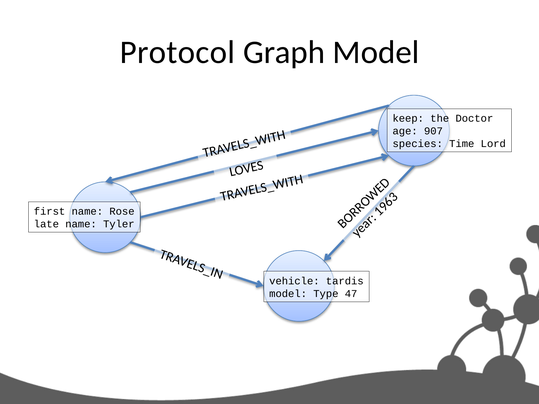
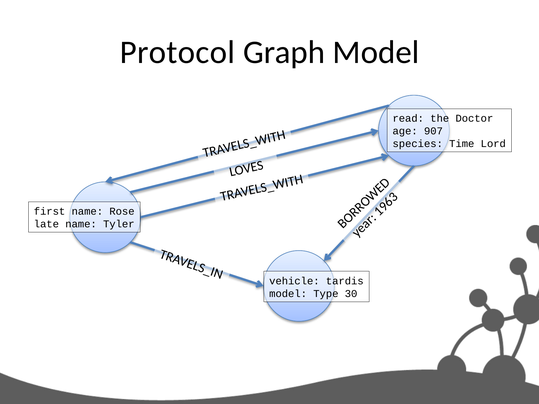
keep: keep -> read
47: 47 -> 30
